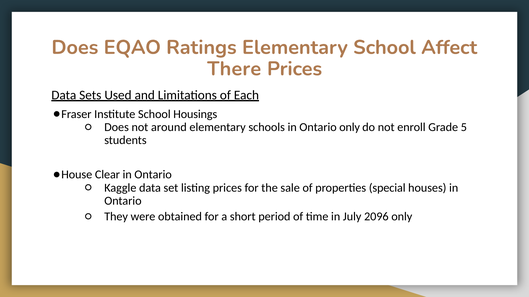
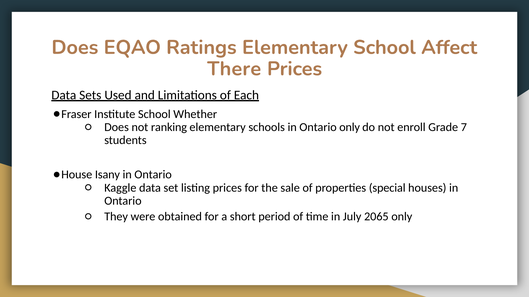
Housings: Housings -> Whether
around: around -> ranking
5: 5 -> 7
Clear: Clear -> Isany
2096: 2096 -> 2065
